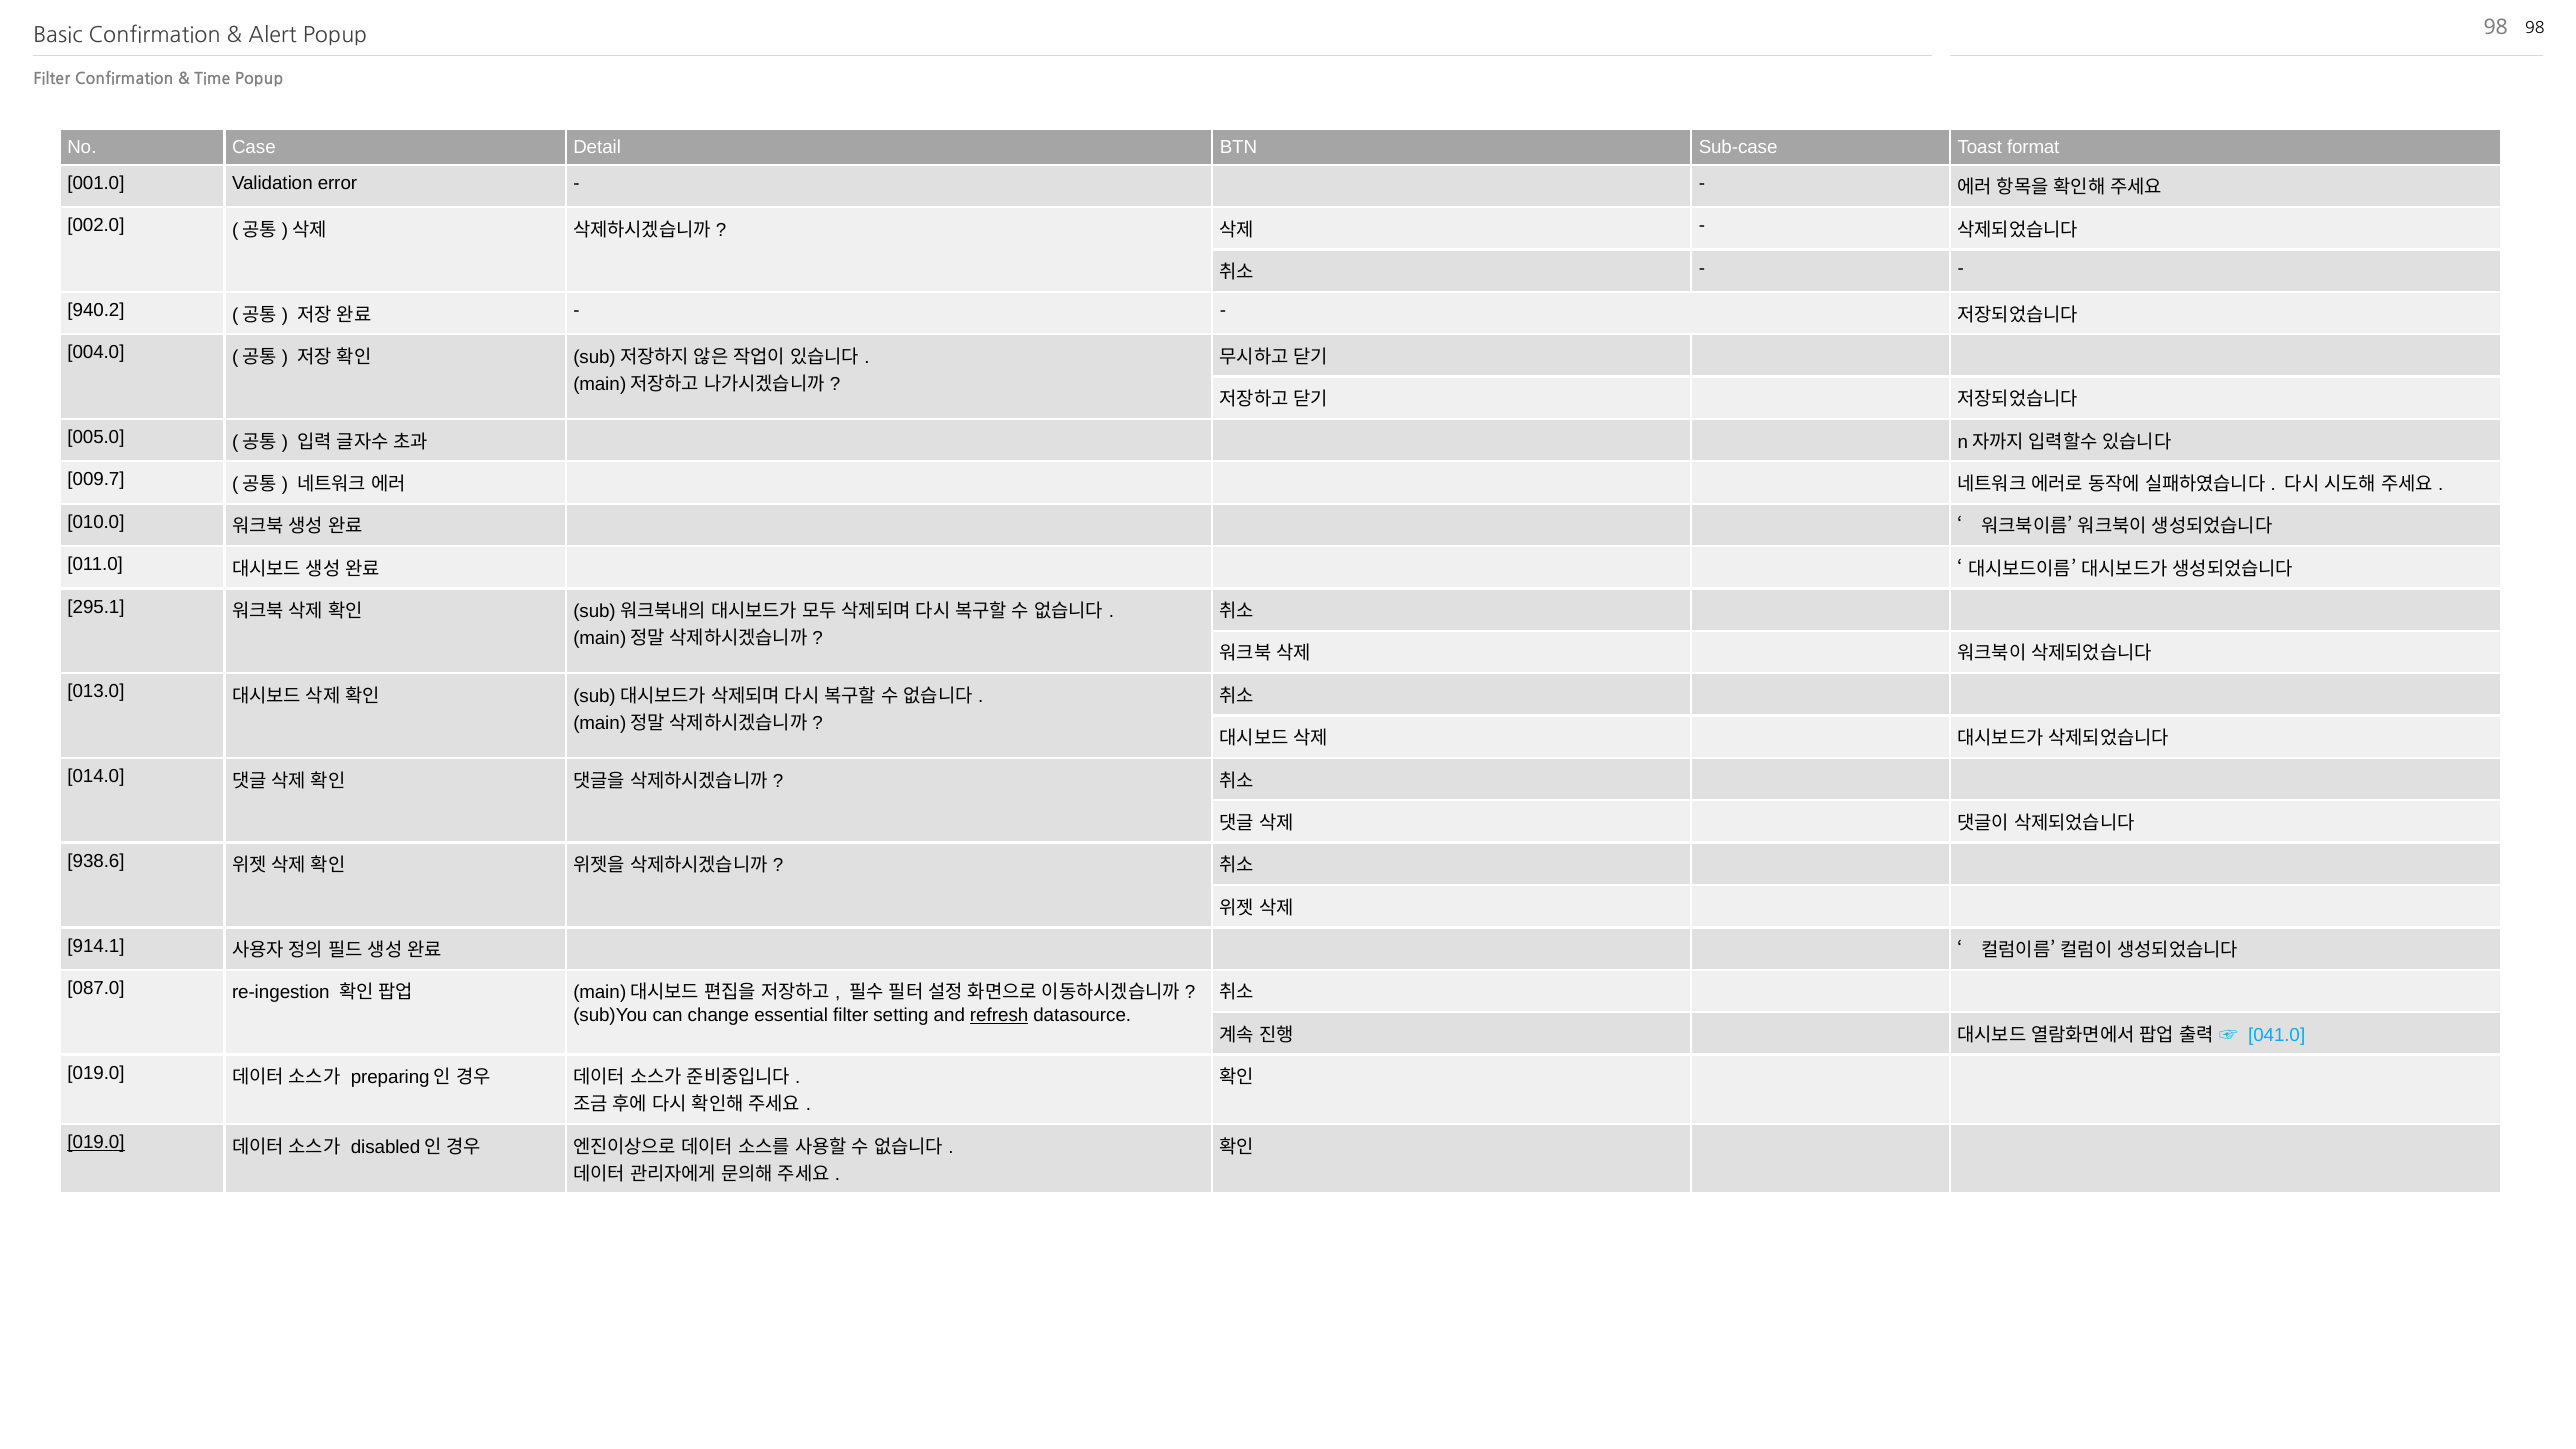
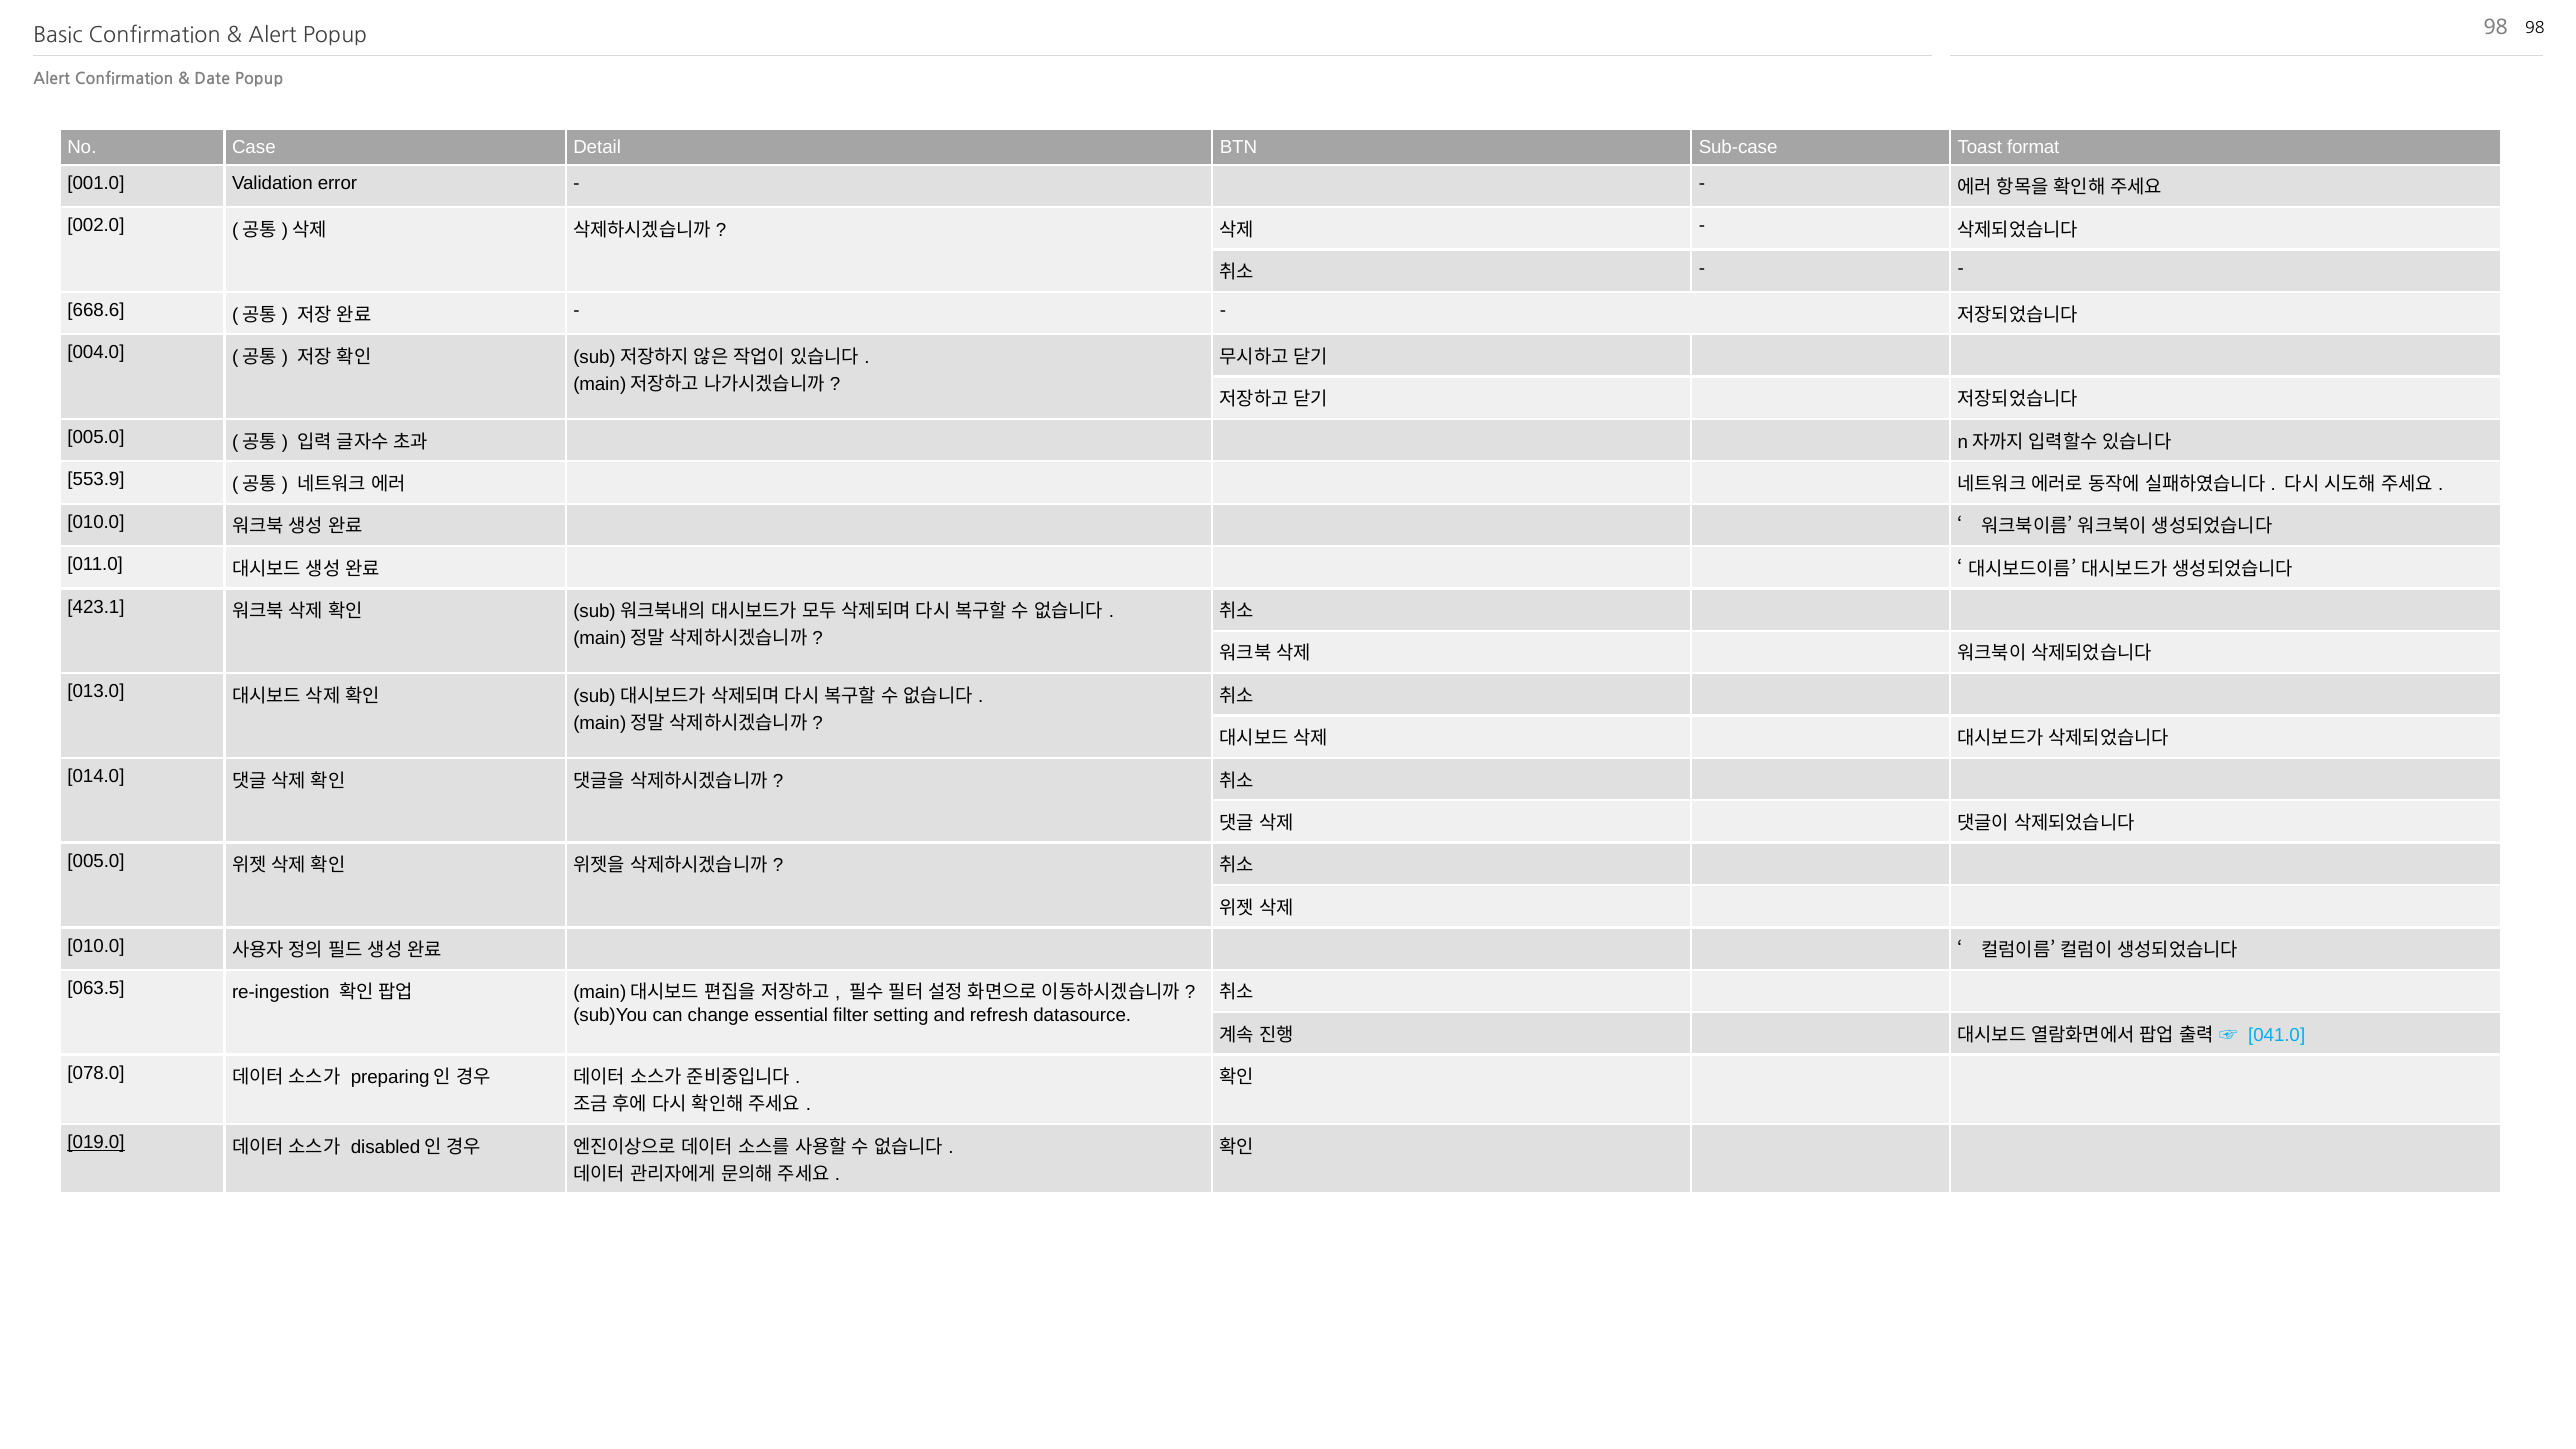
Filter at (52, 79): Filter -> Alert
Time: Time -> Date
940.2: 940.2 -> 668.6
009.7: 009.7 -> 553.9
295.1: 295.1 -> 423.1
938.6 at (96, 861): 938.6 -> 005.0
914.1 at (96, 946): 914.1 -> 010.0
087.0: 087.0 -> 063.5
refresh underline: present -> none
019.0 at (96, 1073): 019.0 -> 078.0
